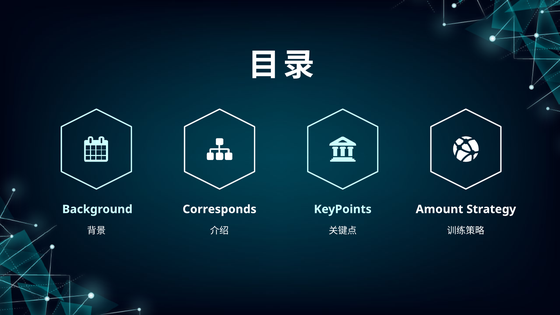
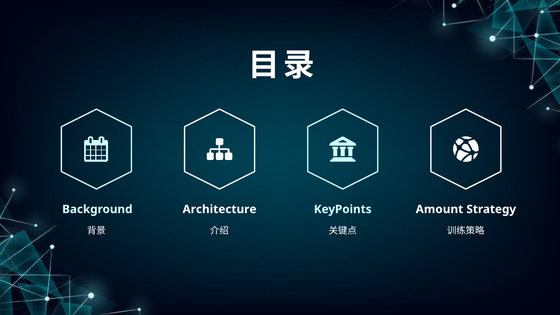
Corresponds: Corresponds -> Architecture
